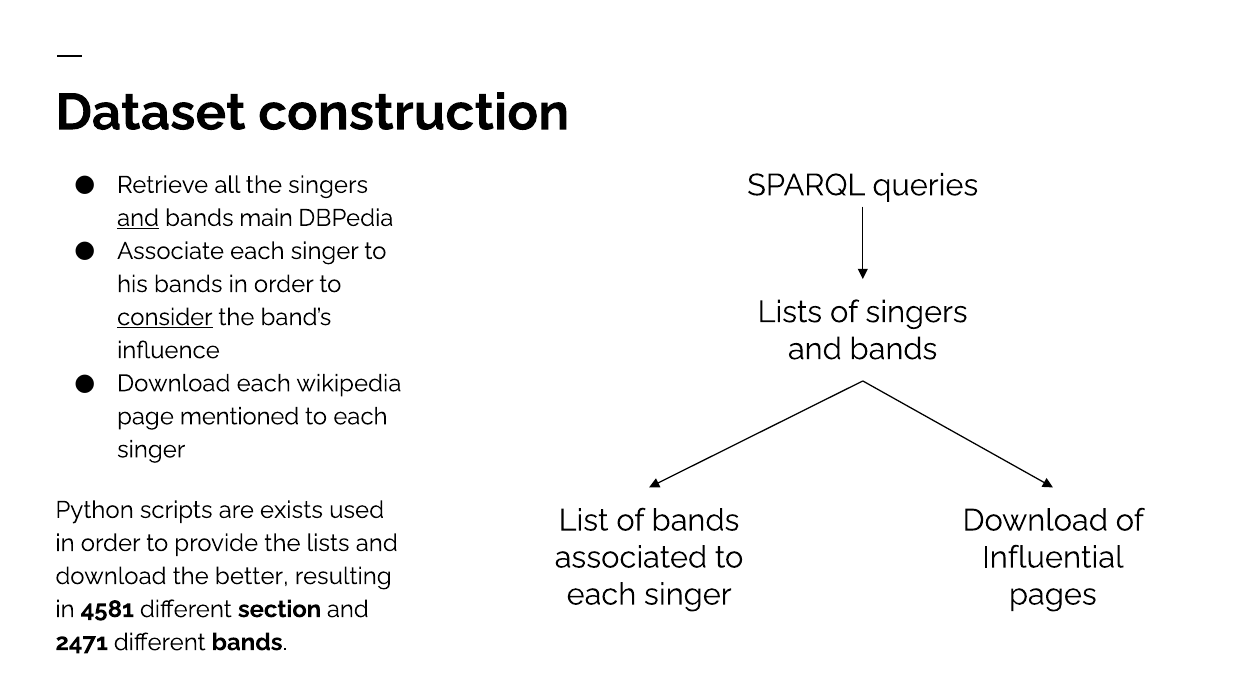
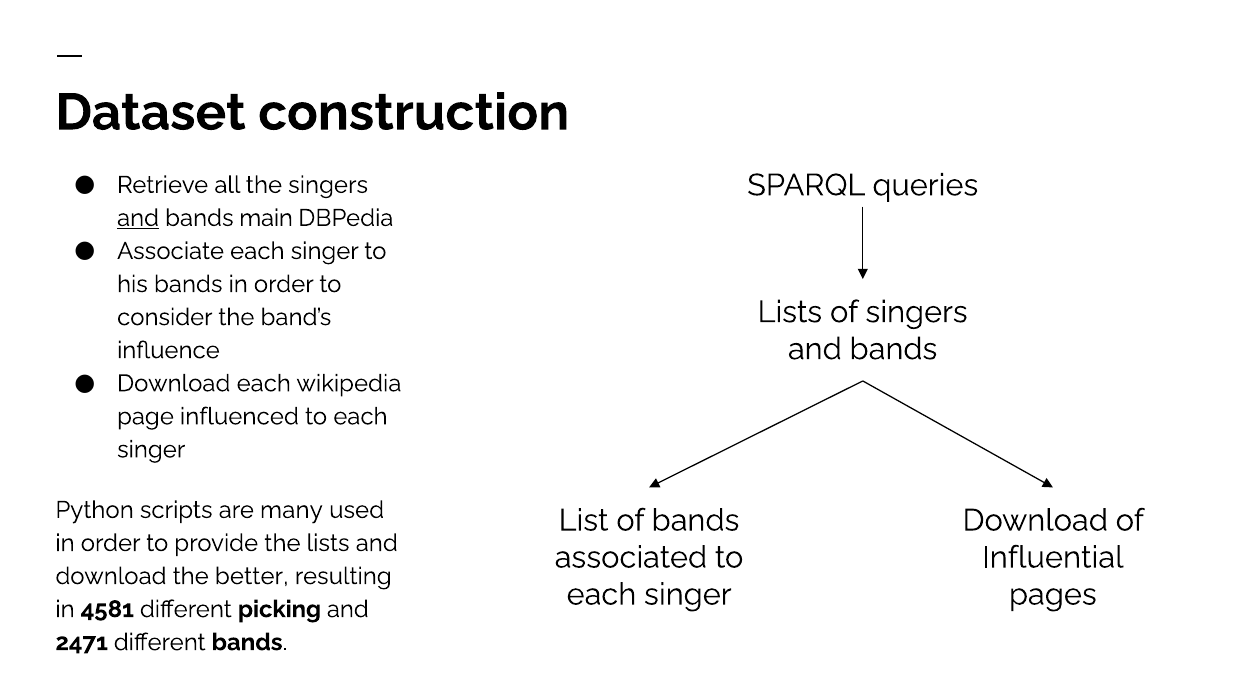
consider underline: present -> none
mentioned: mentioned -> influenced
exists: exists -> many
section: section -> picking
